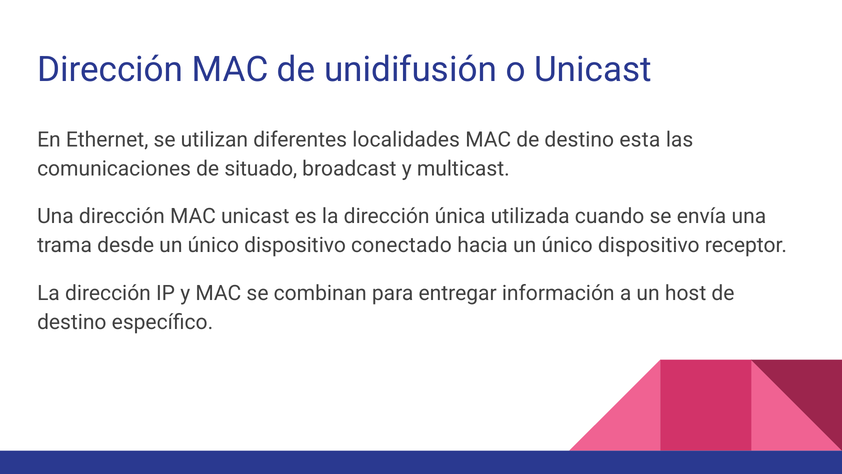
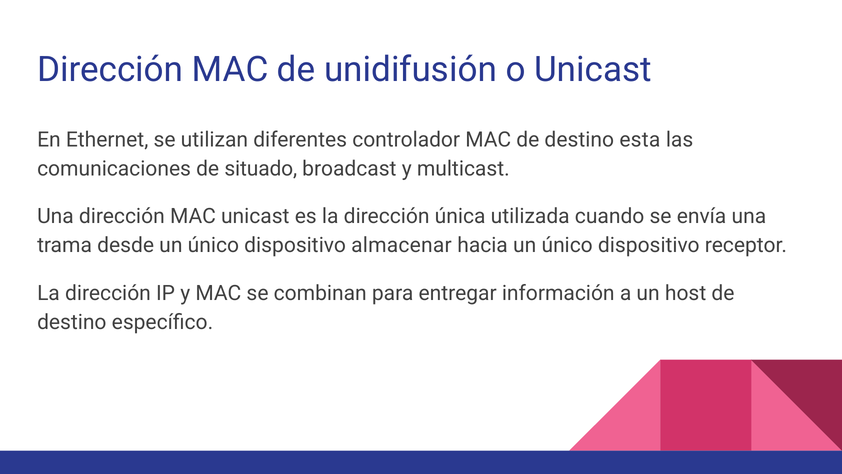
localidades: localidades -> controlador
conectado: conectado -> almacenar
